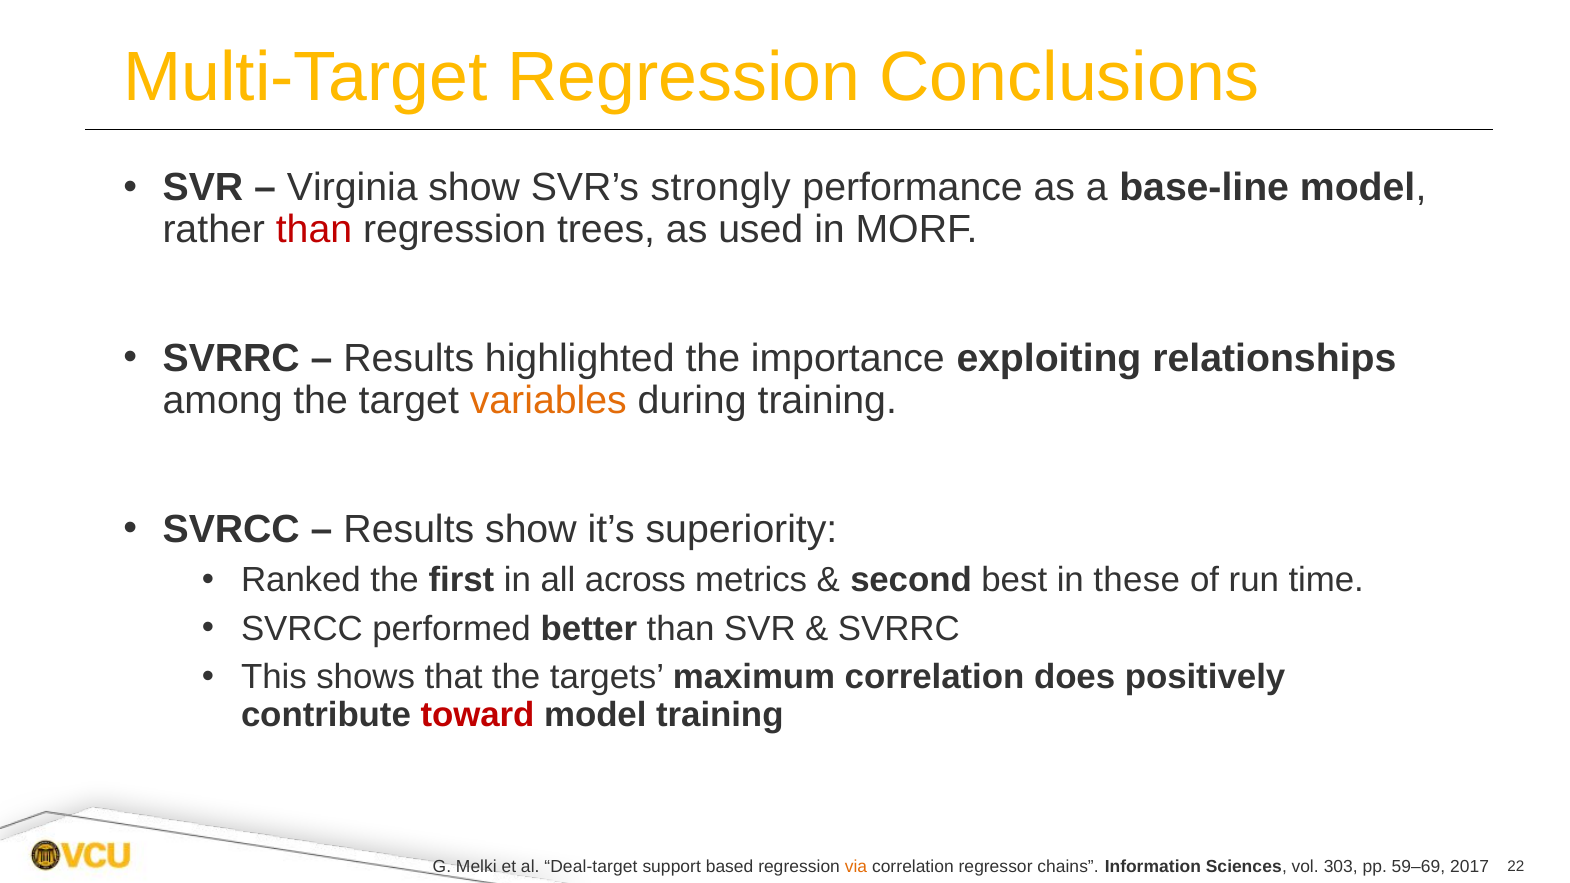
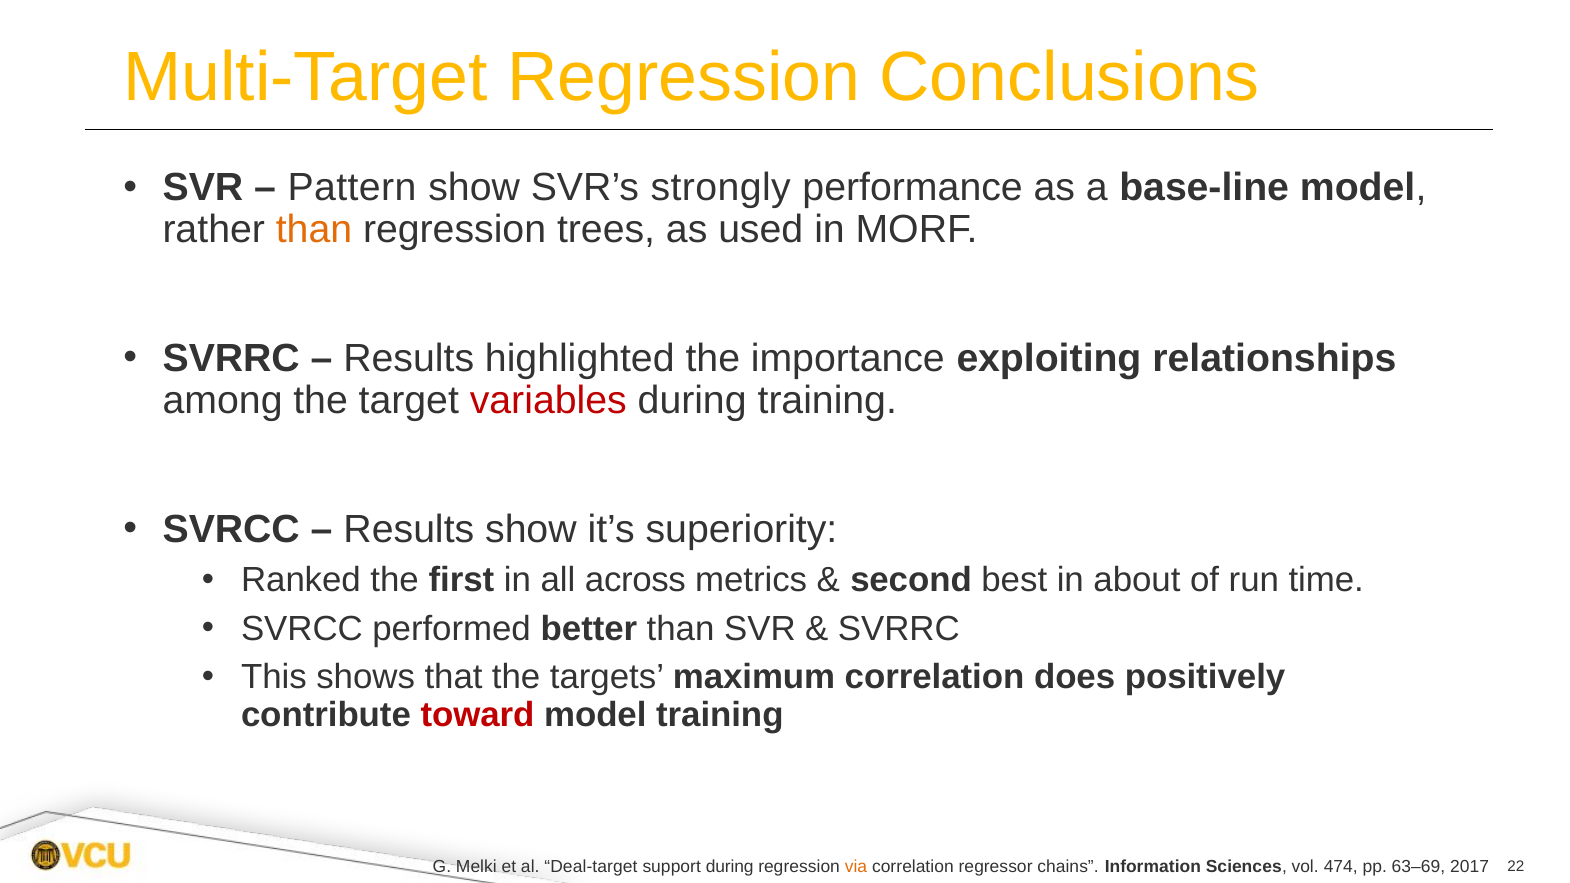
Virginia: Virginia -> Pattern
than at (314, 230) colour: red -> orange
variables colour: orange -> red
these: these -> about
support based: based -> during
303: 303 -> 474
59–69: 59–69 -> 63–69
